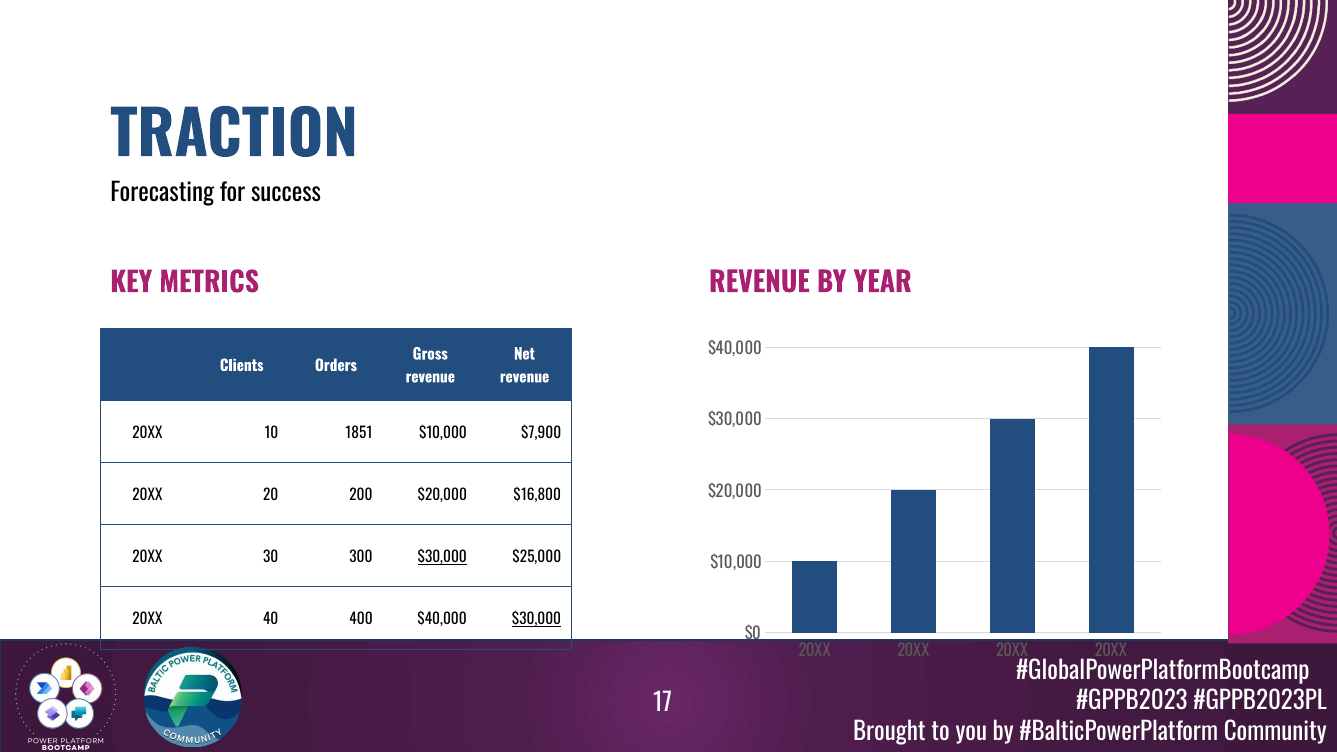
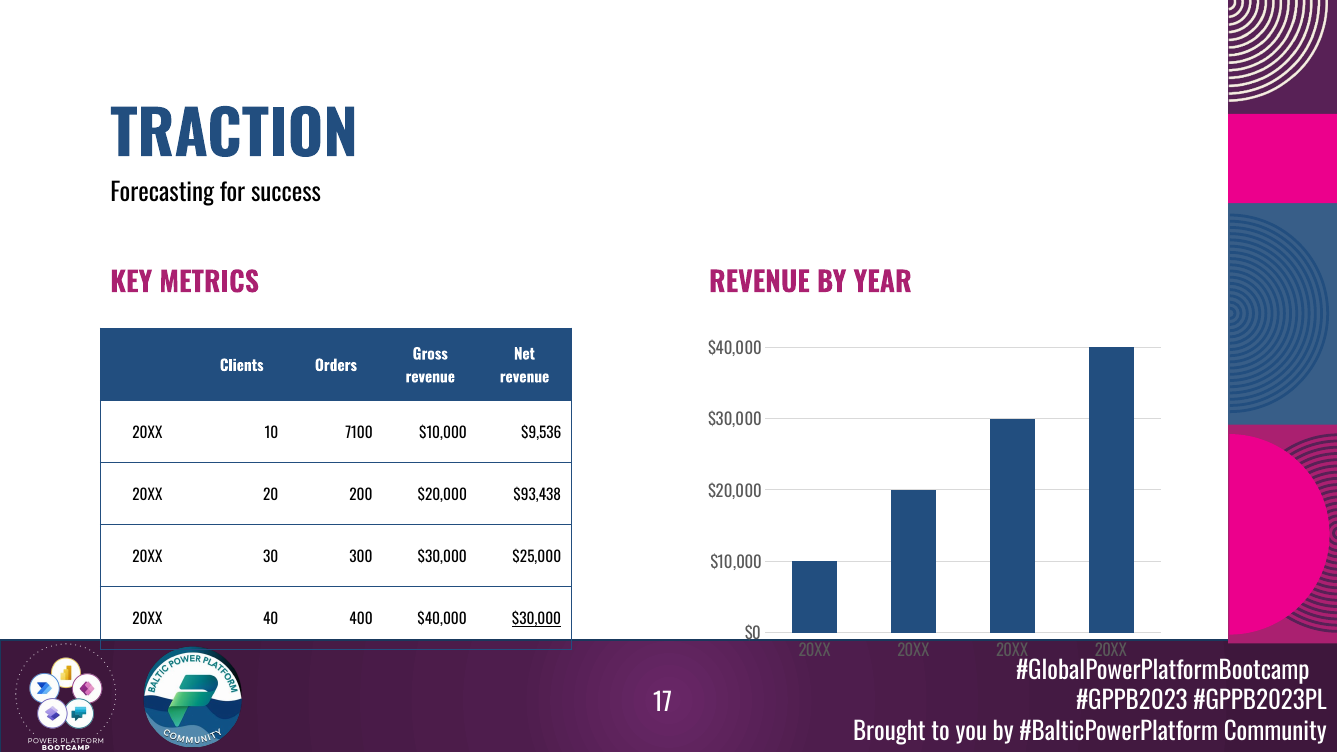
1851: 1851 -> 7100
$7,900: $7,900 -> $9,536
$16,800: $16,800 -> $93,438
$30,000 at (442, 558) underline: present -> none
